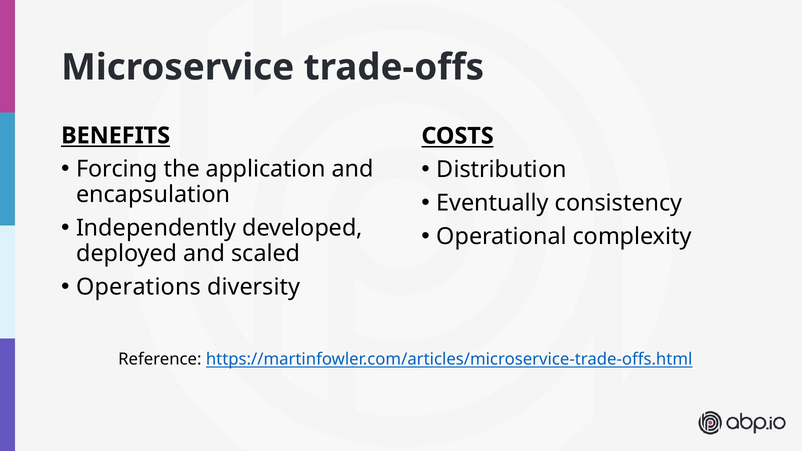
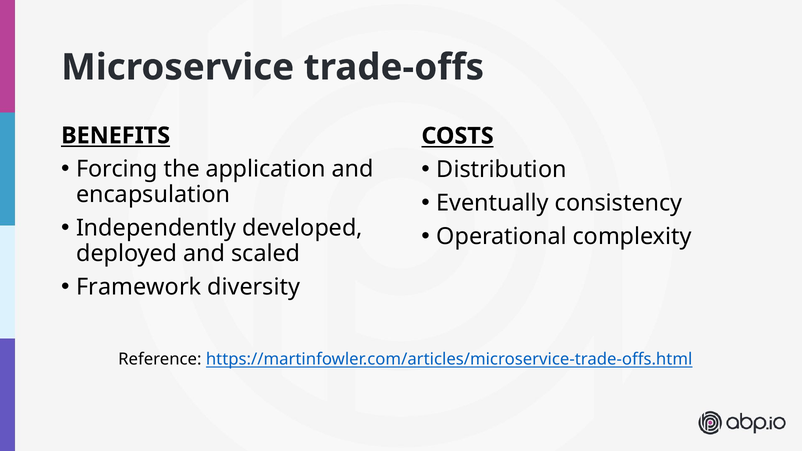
Operations: Operations -> Framework
